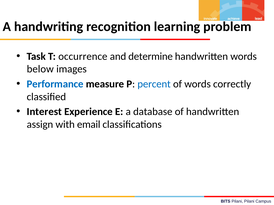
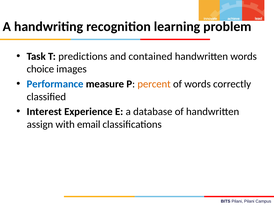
occurrence: occurrence -> predictions
determine: determine -> contained
below: below -> choice
percent colour: blue -> orange
